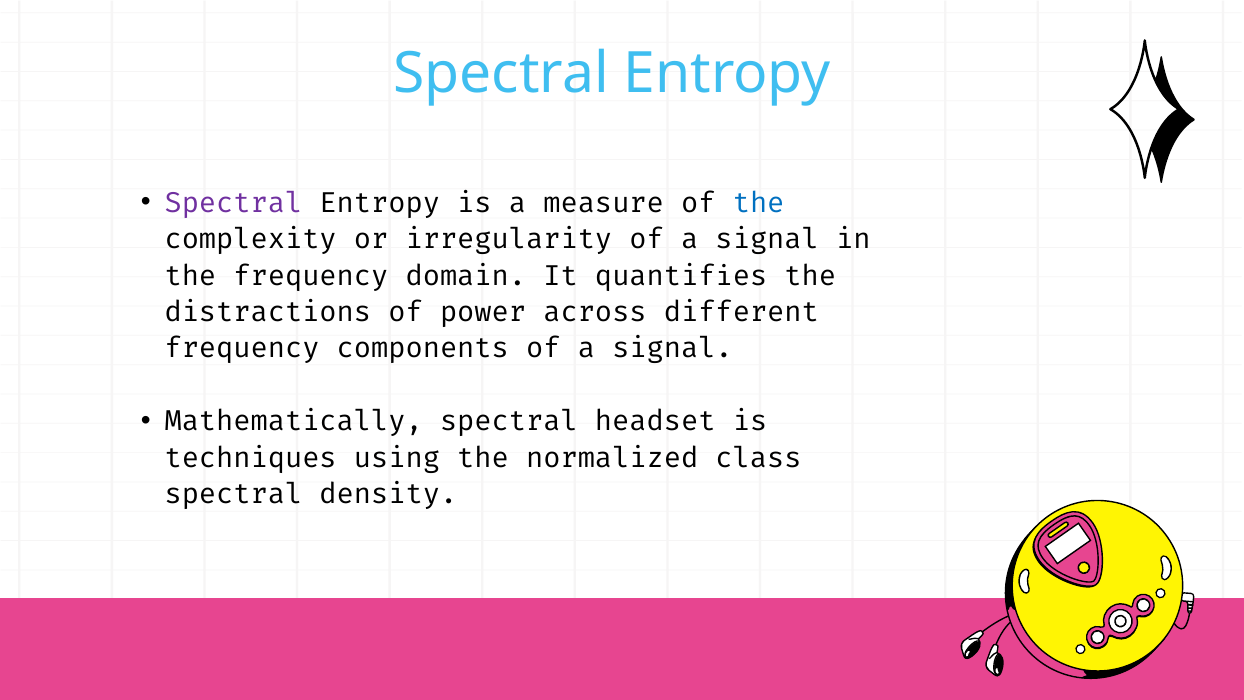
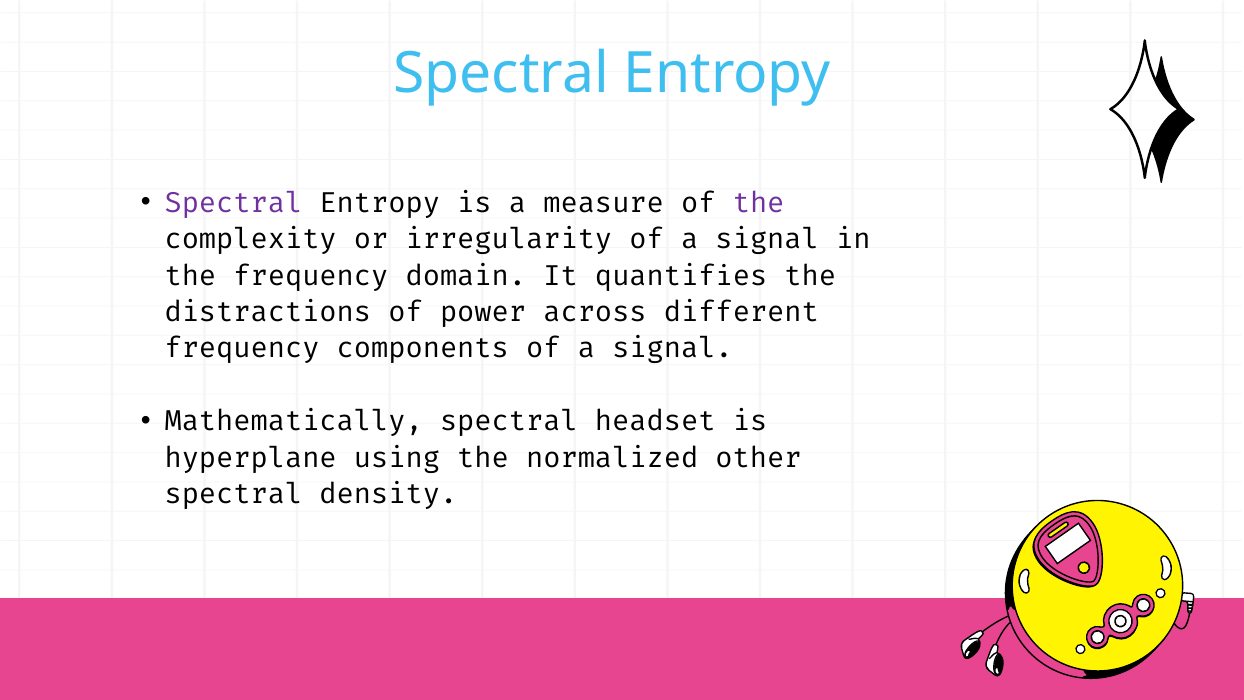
the at (759, 203) colour: blue -> purple
techniques: techniques -> hyperplane
class: class -> other
